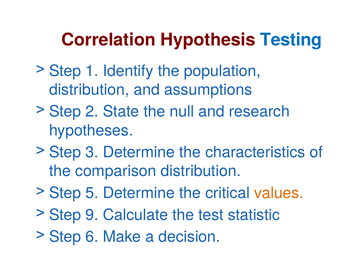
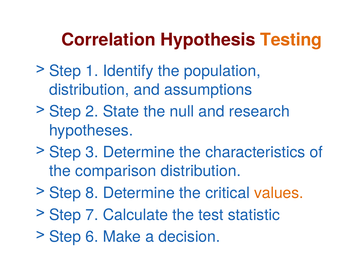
Testing colour: blue -> orange
5: 5 -> 8
9: 9 -> 7
